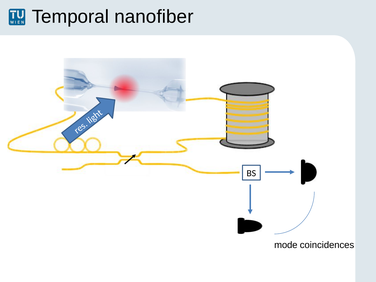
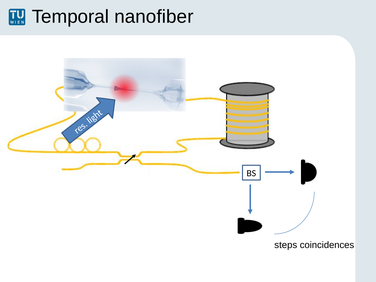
mode: mode -> steps
